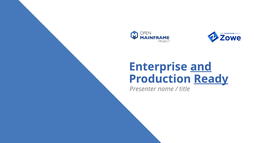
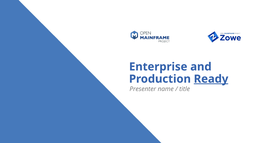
and underline: present -> none
